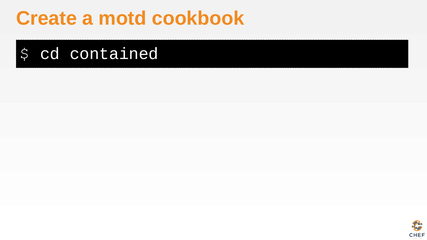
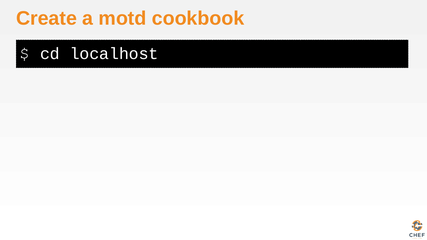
contained: contained -> localhost
